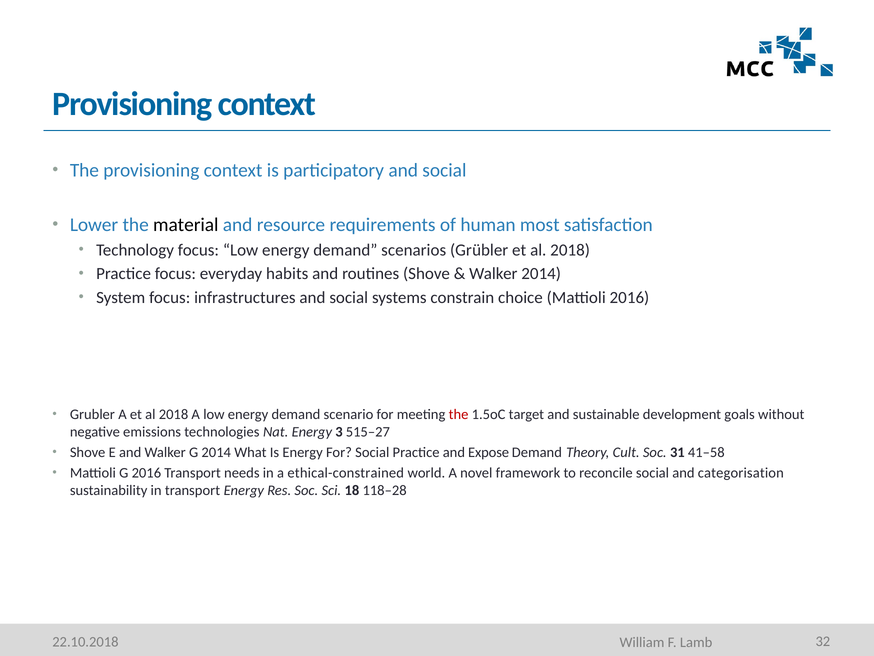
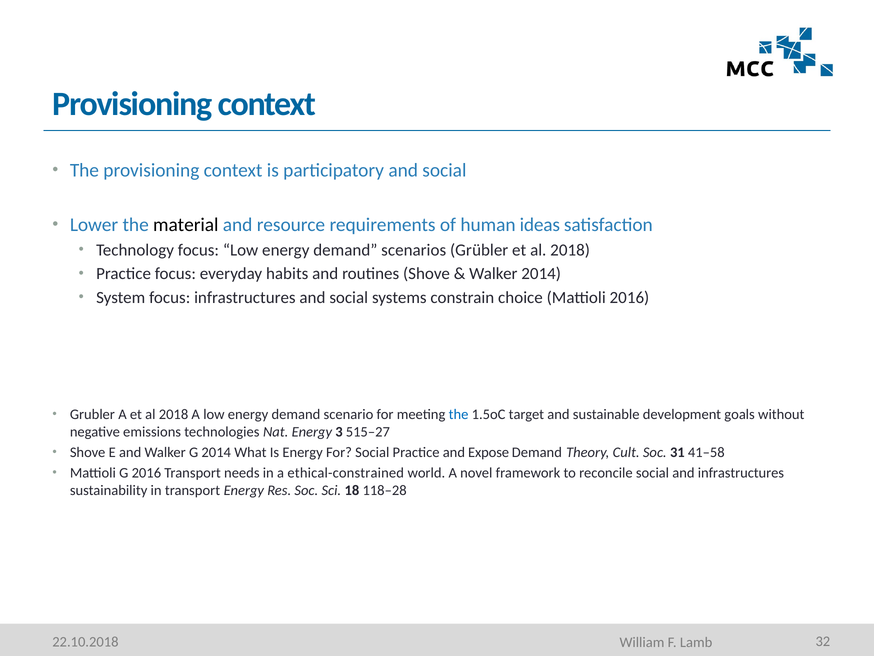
most: most -> ideas
the at (459, 414) colour: red -> blue
and categorisation: categorisation -> infrastructures
